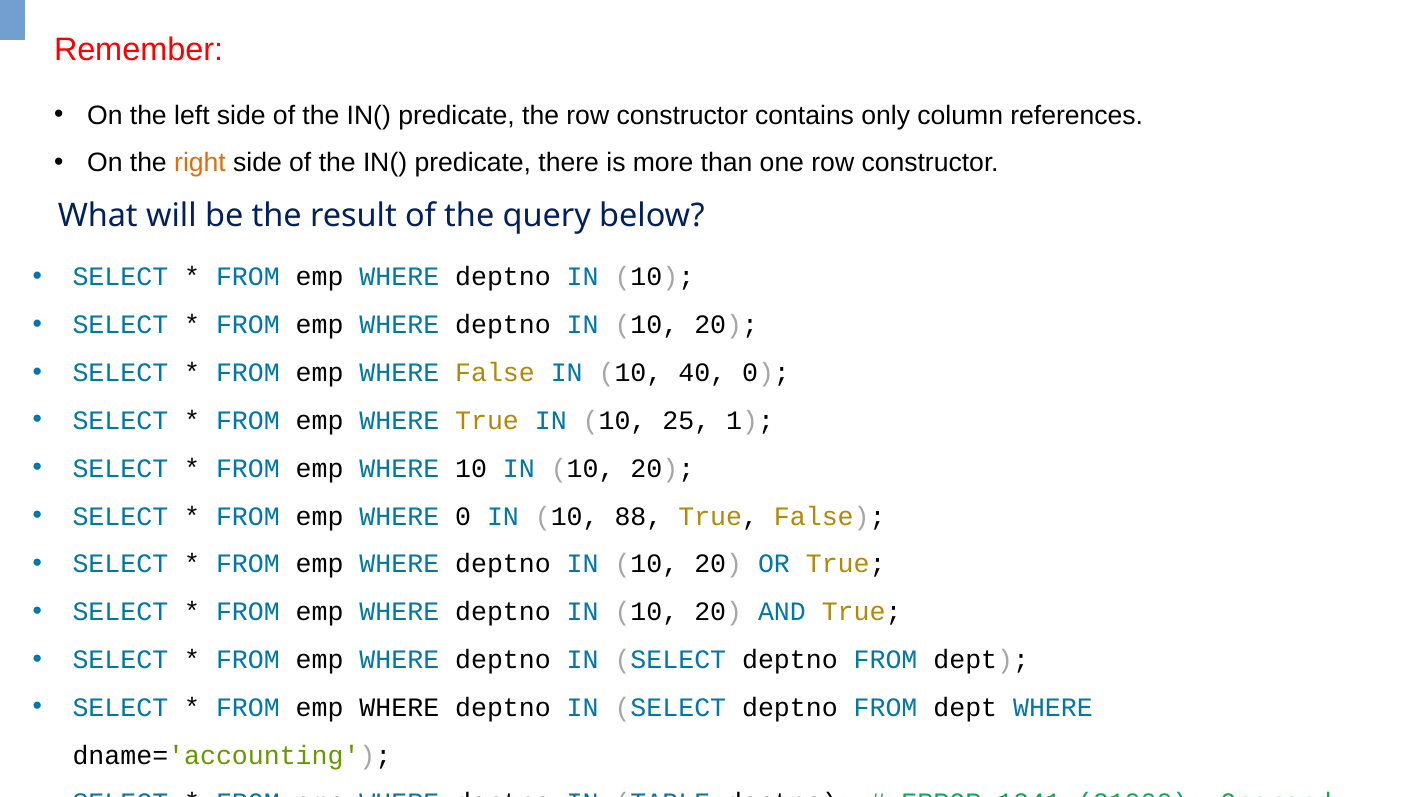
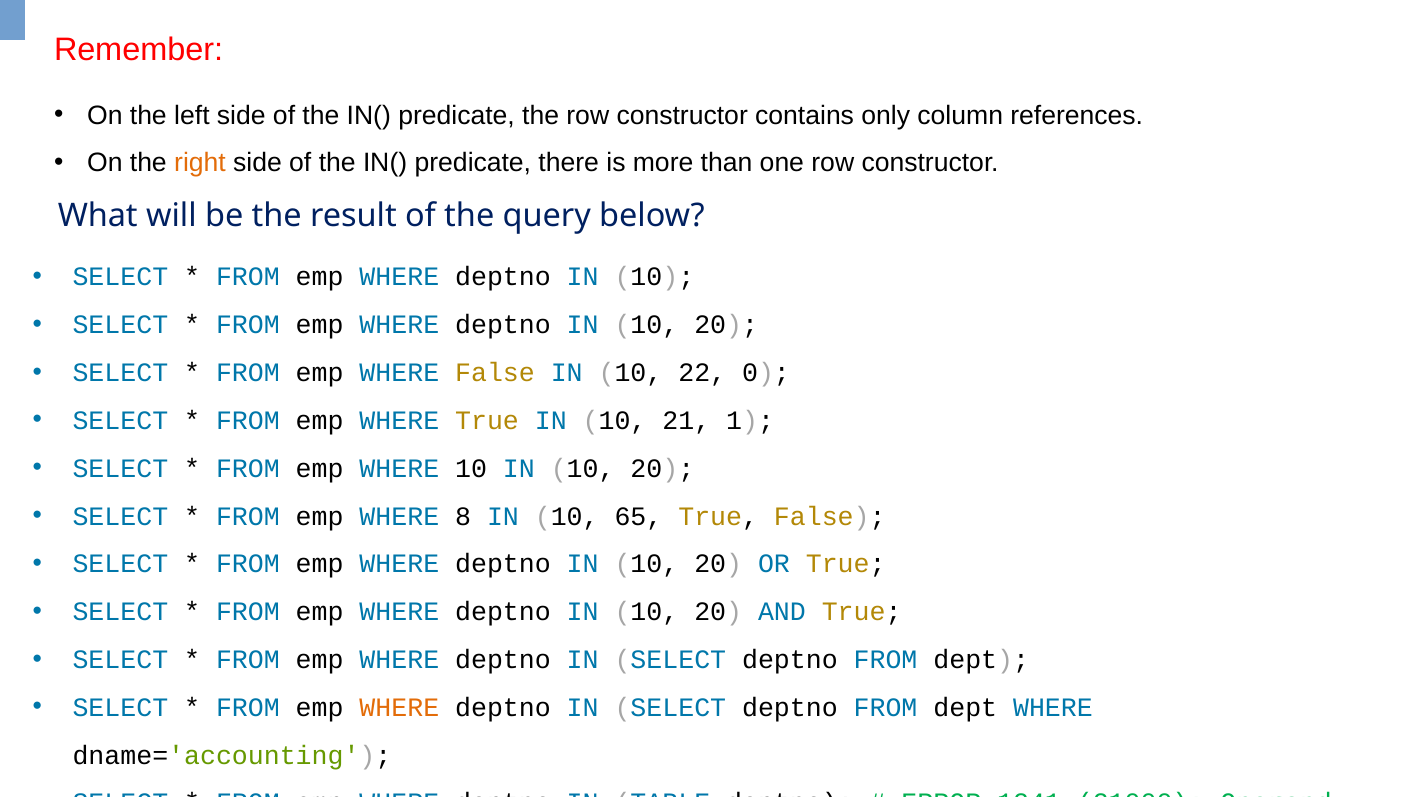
40: 40 -> 22
25: 25 -> 21
WHERE 0: 0 -> 8
88: 88 -> 65
WHERE at (399, 708) colour: black -> orange
